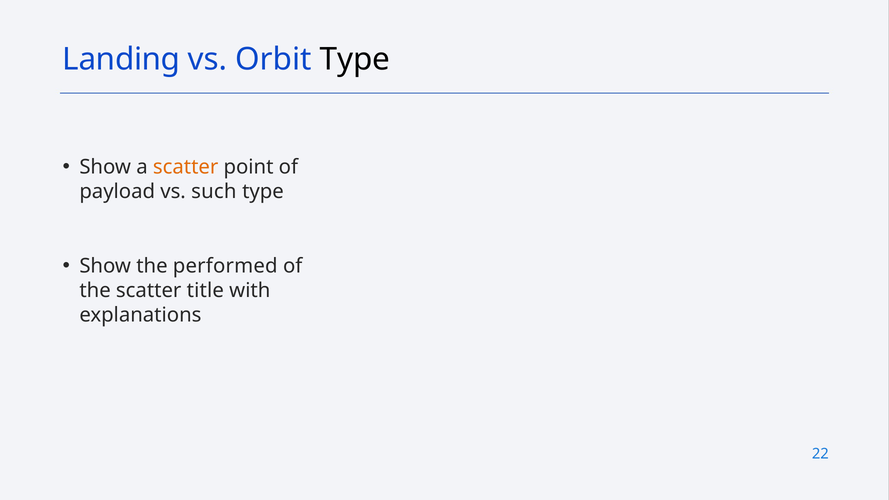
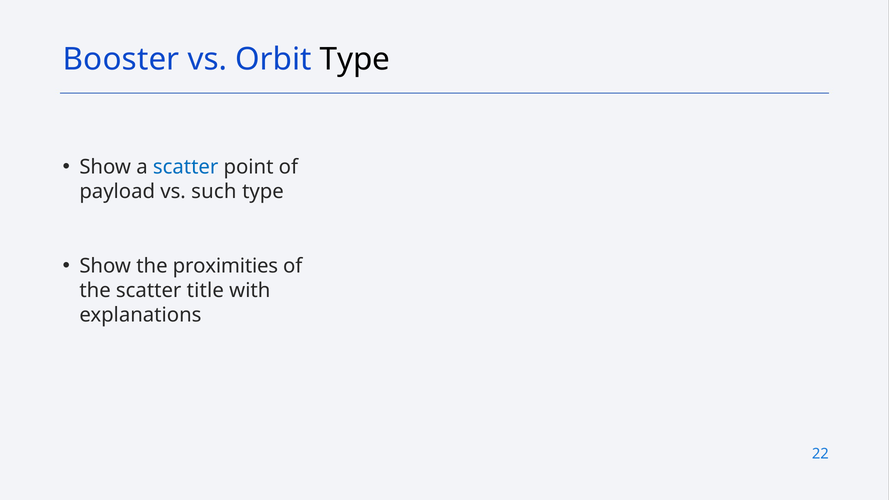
Landing: Landing -> Booster
scatter at (186, 167) colour: orange -> blue
performed: performed -> proximities
